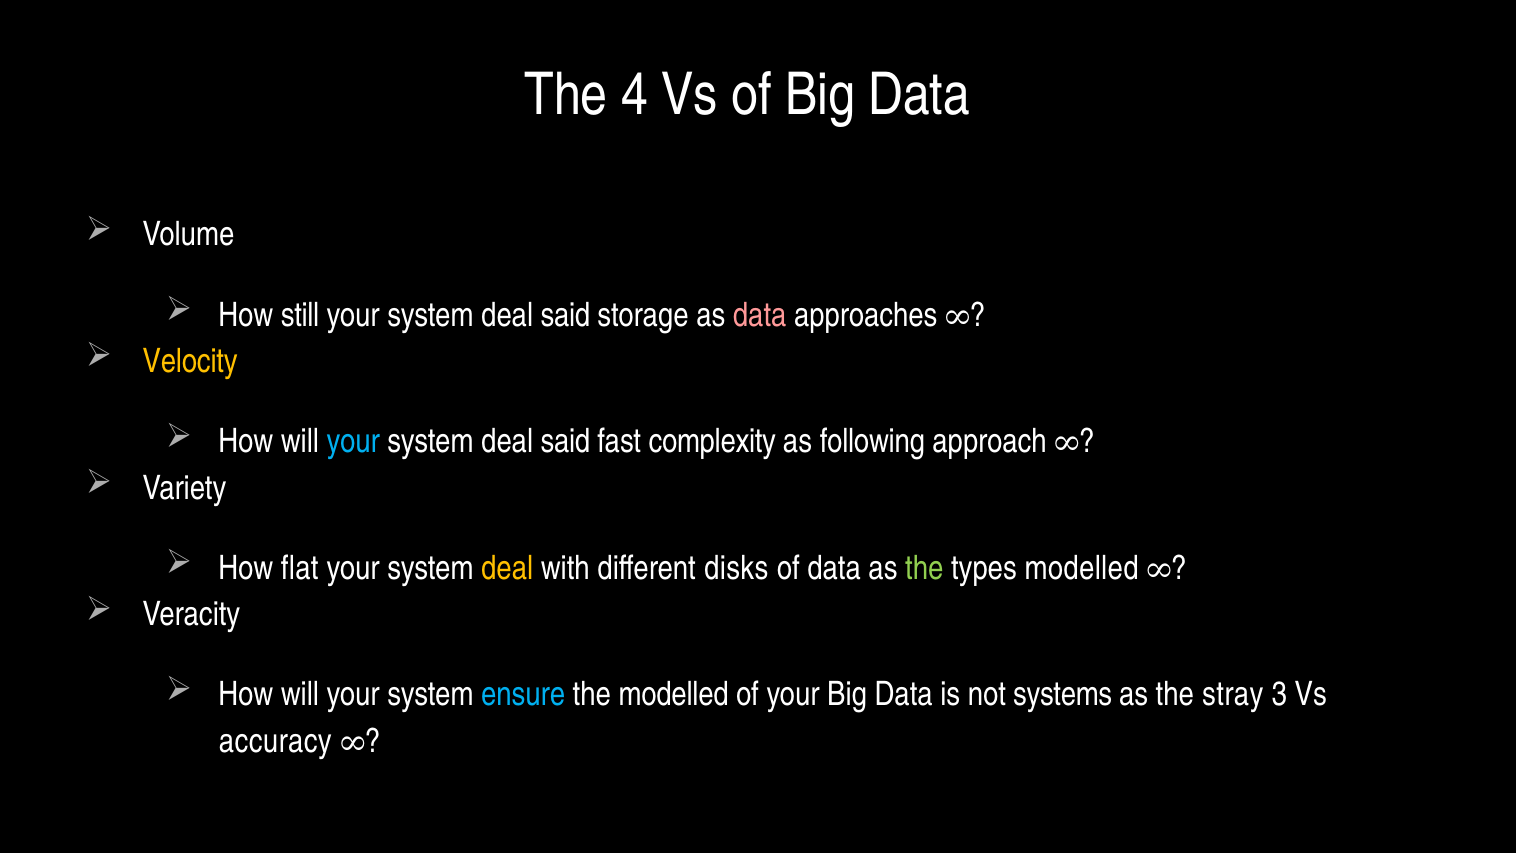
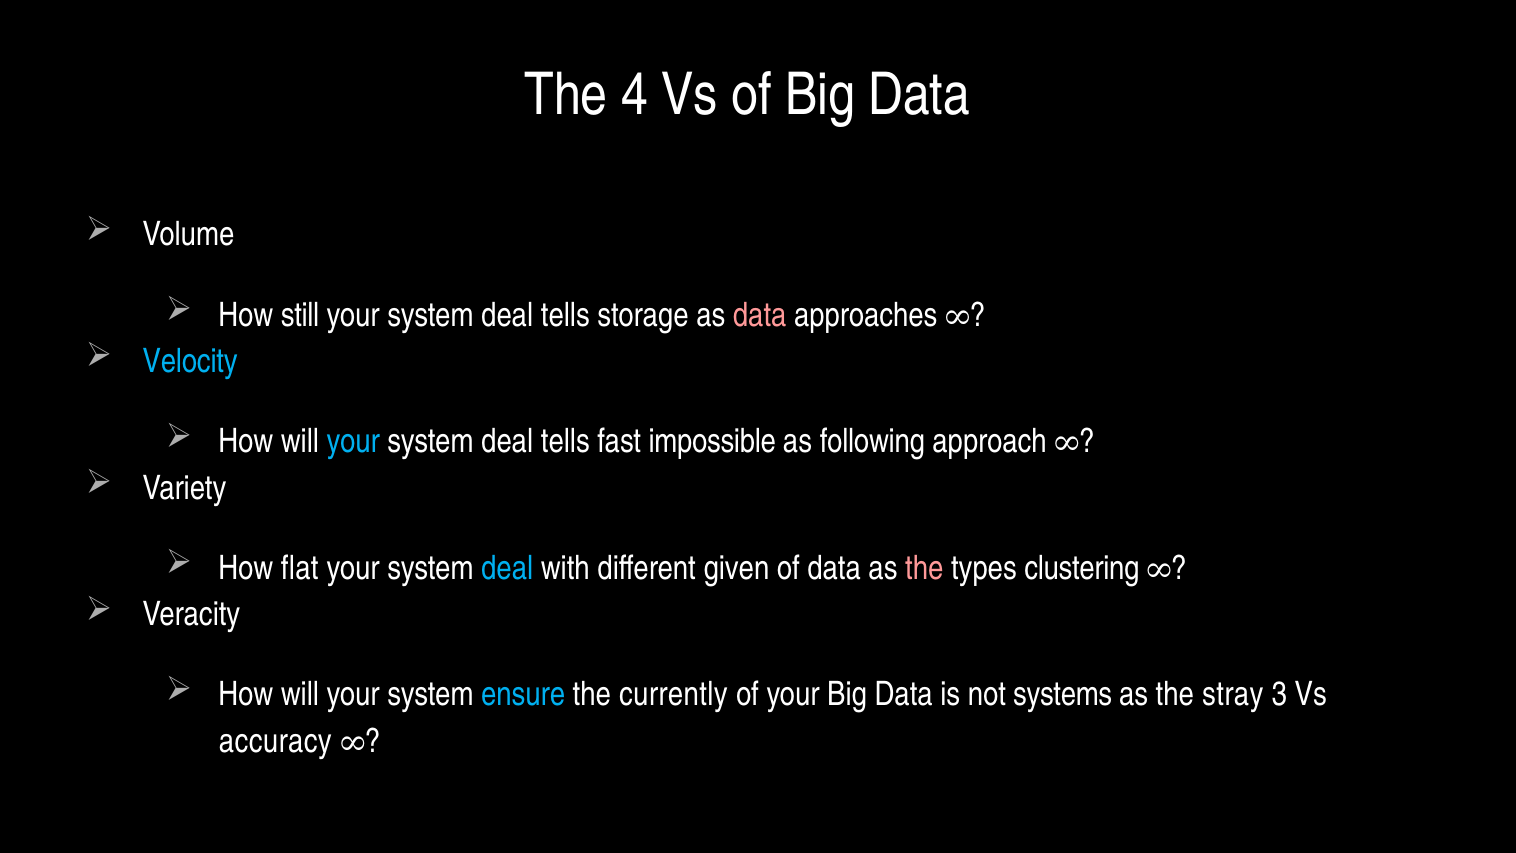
said at (566, 315): said -> tells
Velocity colour: yellow -> light blue
said at (566, 441): said -> tells
complexity: complexity -> impossible
deal at (507, 568) colour: yellow -> light blue
disks: disks -> given
the at (924, 568) colour: light green -> pink
types modelled: modelled -> clustering
the modelled: modelled -> currently
